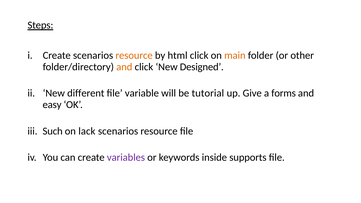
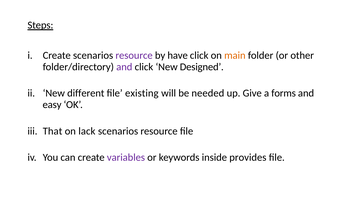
resource at (134, 55) colour: orange -> purple
html: html -> have
and at (124, 67) colour: orange -> purple
variable: variable -> existing
tutorial: tutorial -> needed
Such: Such -> That
supports: supports -> provides
